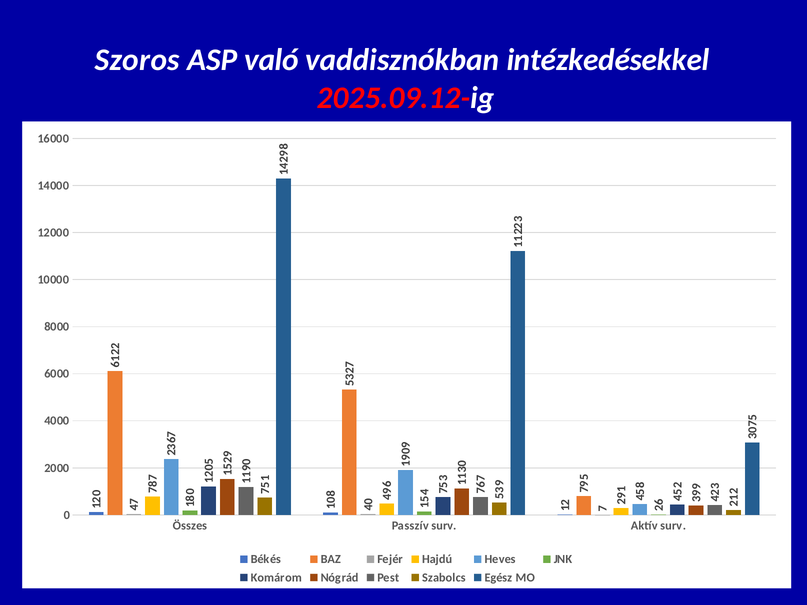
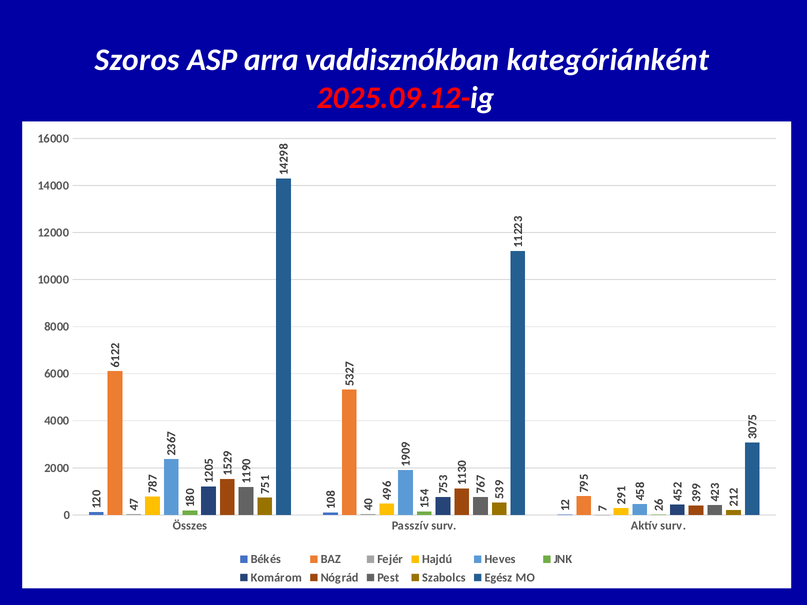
való: való -> arra
intézkedésekkel: intézkedésekkel -> kategóriánként
